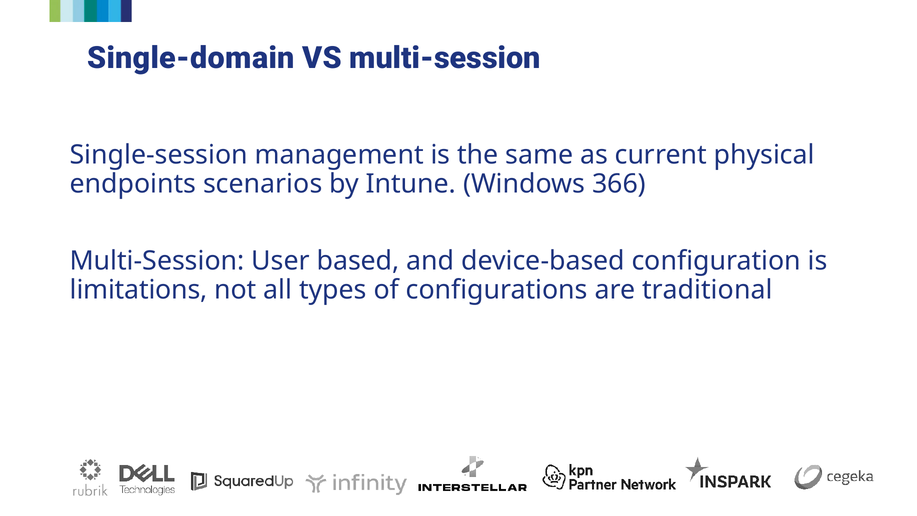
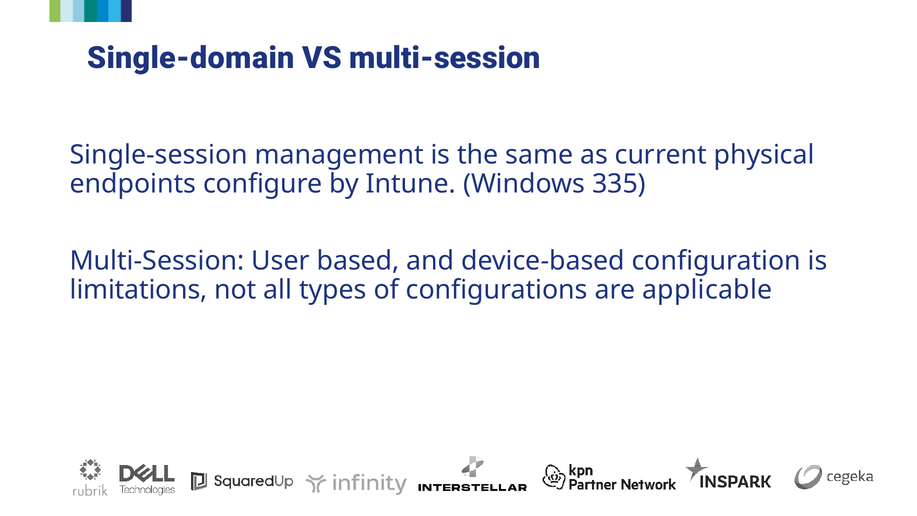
scenarios: scenarios -> configure
366: 366 -> 335
traditional: traditional -> applicable
